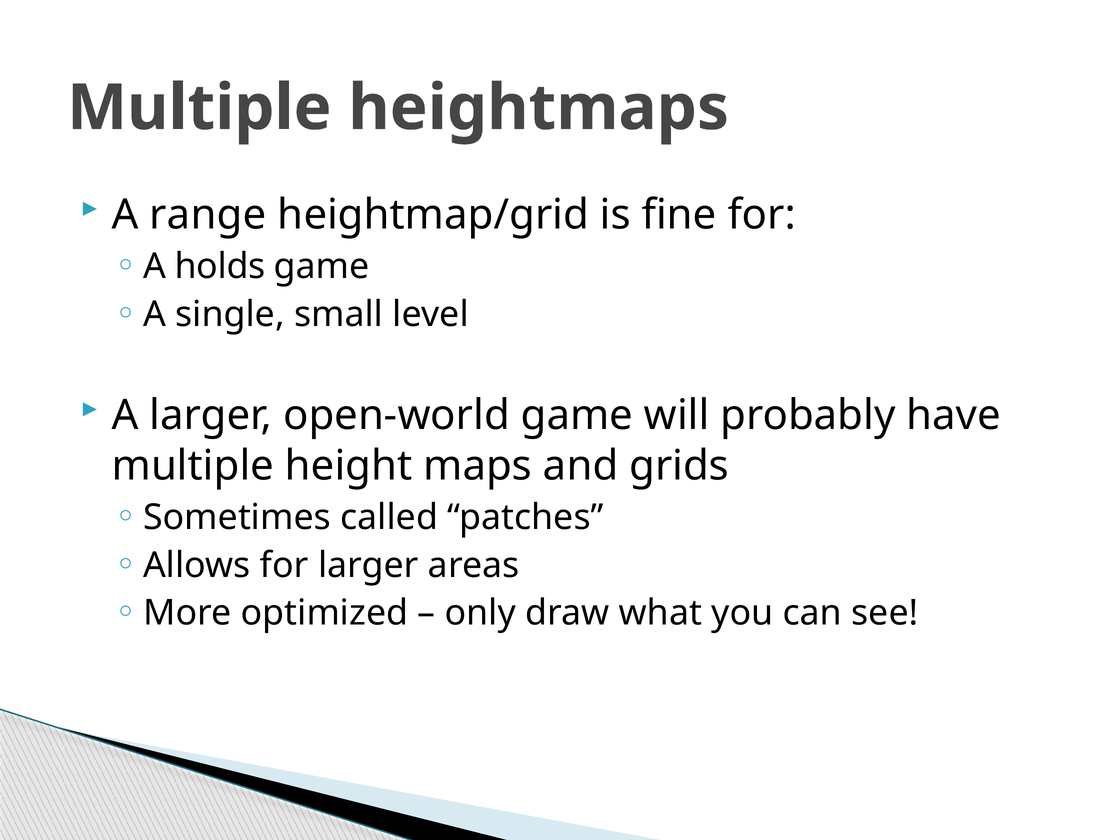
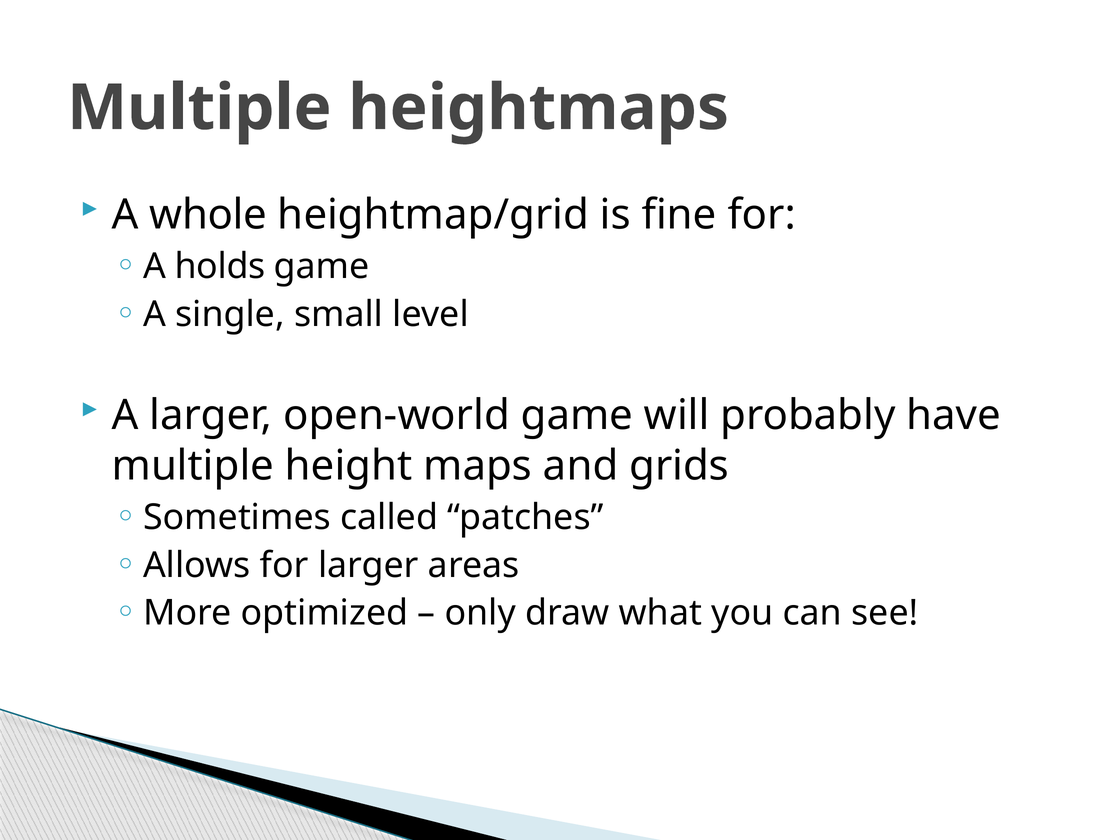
range: range -> whole
